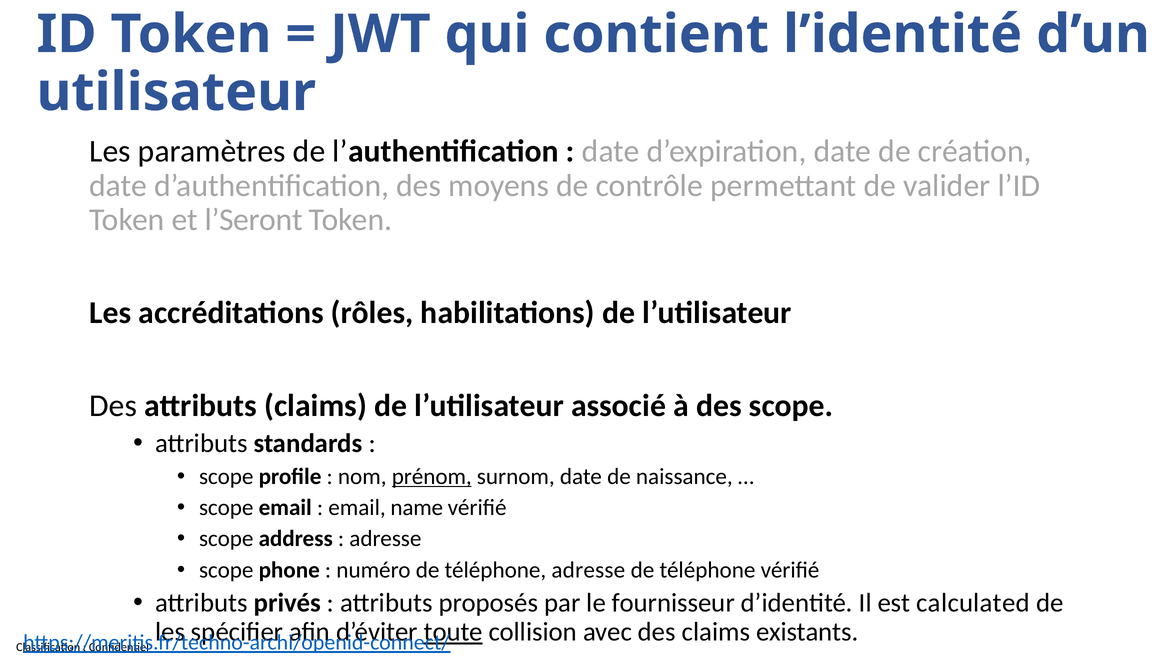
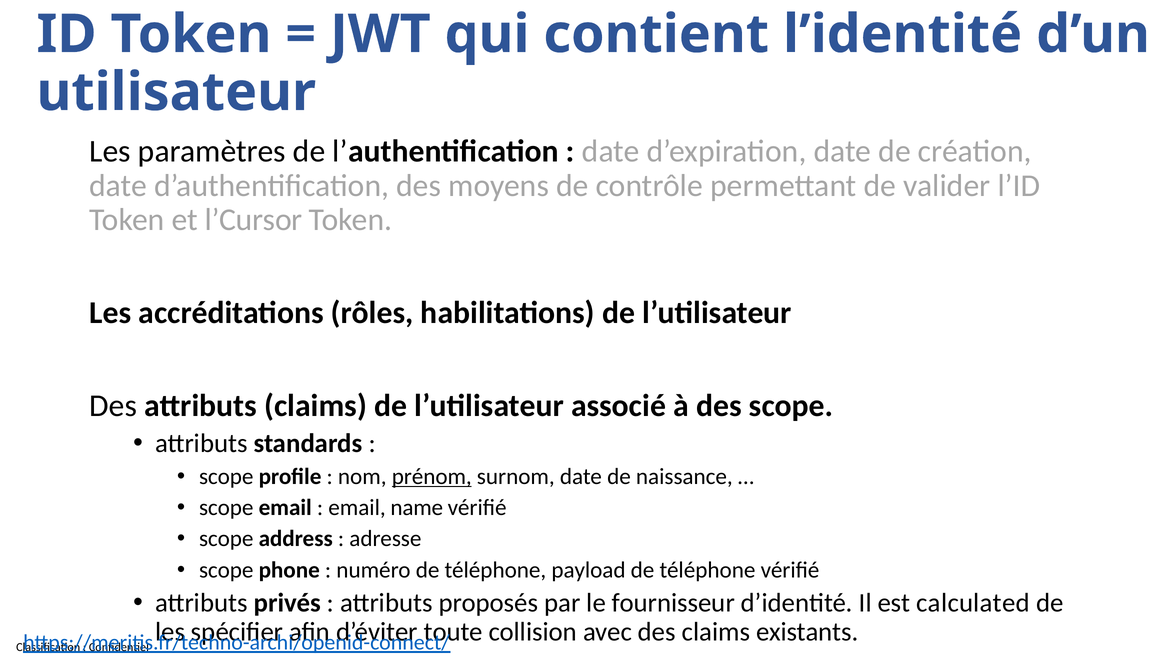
l’Seront: l’Seront -> l’Cursor
téléphone adresse: adresse -> payload
toute underline: present -> none
